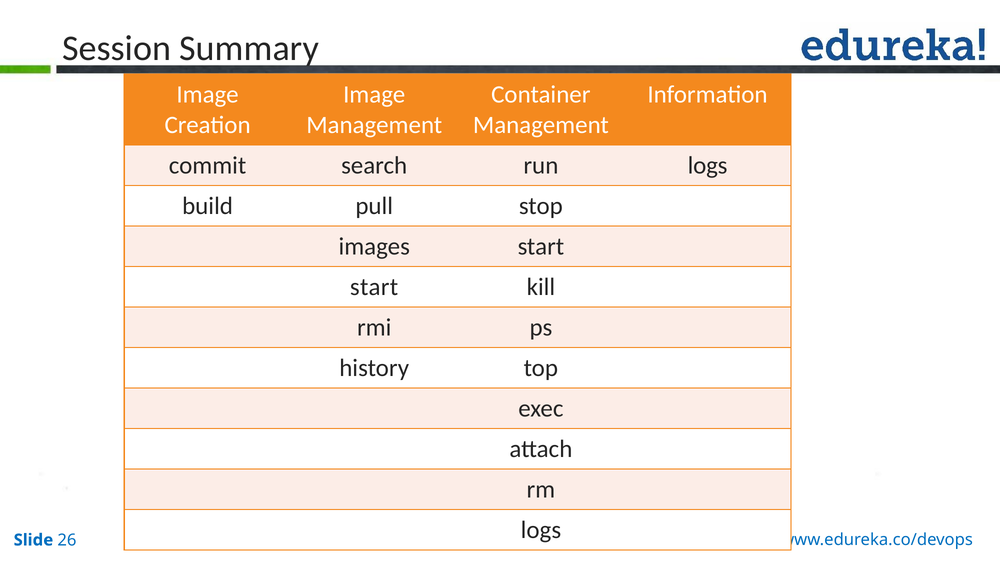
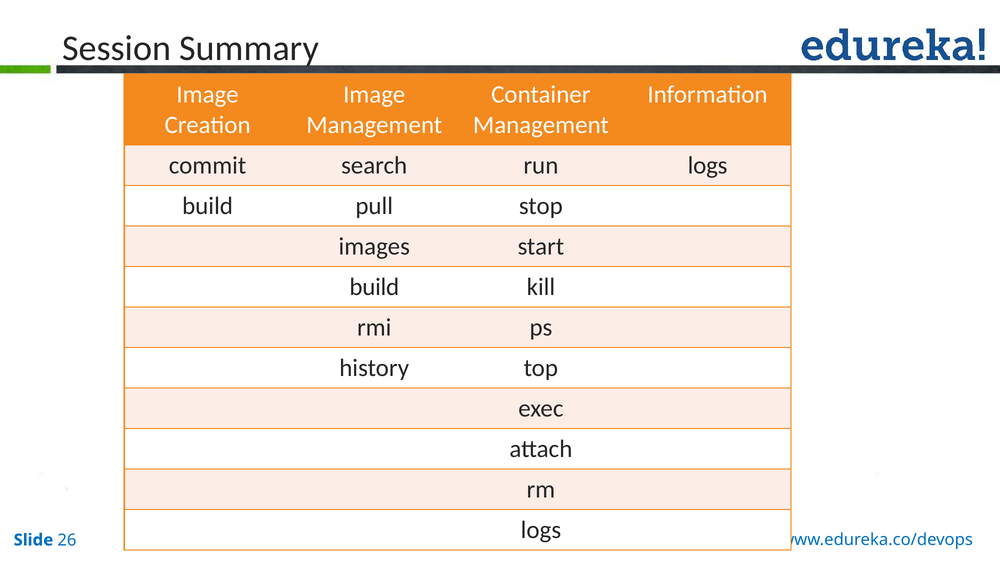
start at (374, 287): start -> build
